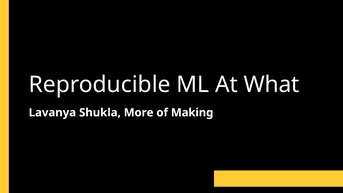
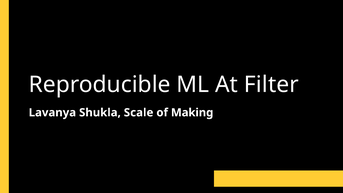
What: What -> Filter
More: More -> Scale
